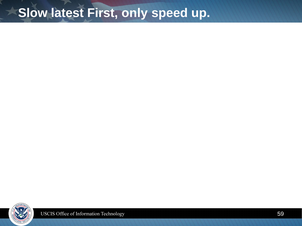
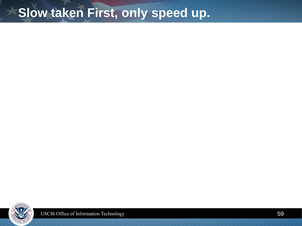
latest: latest -> taken
